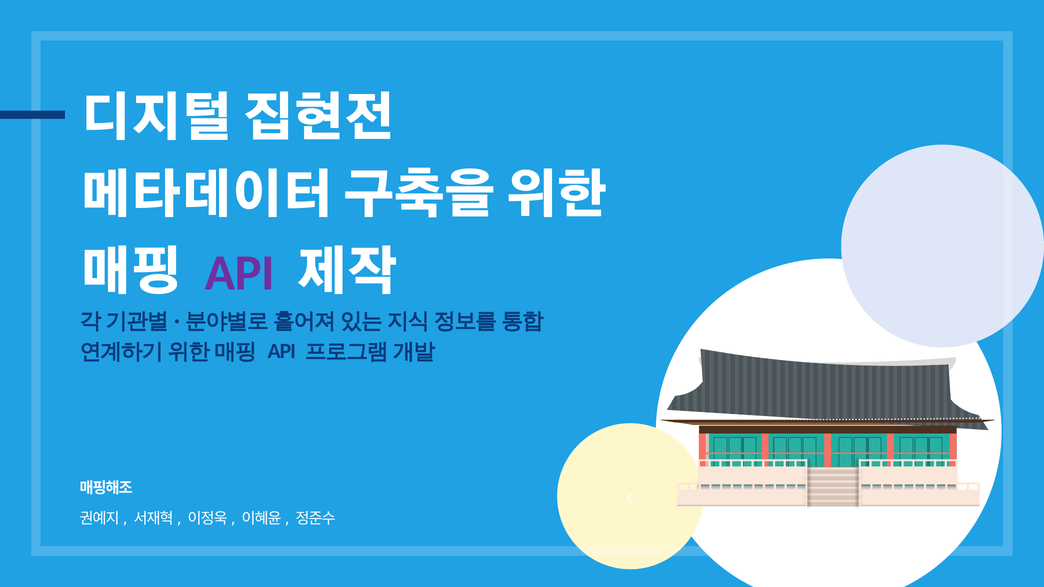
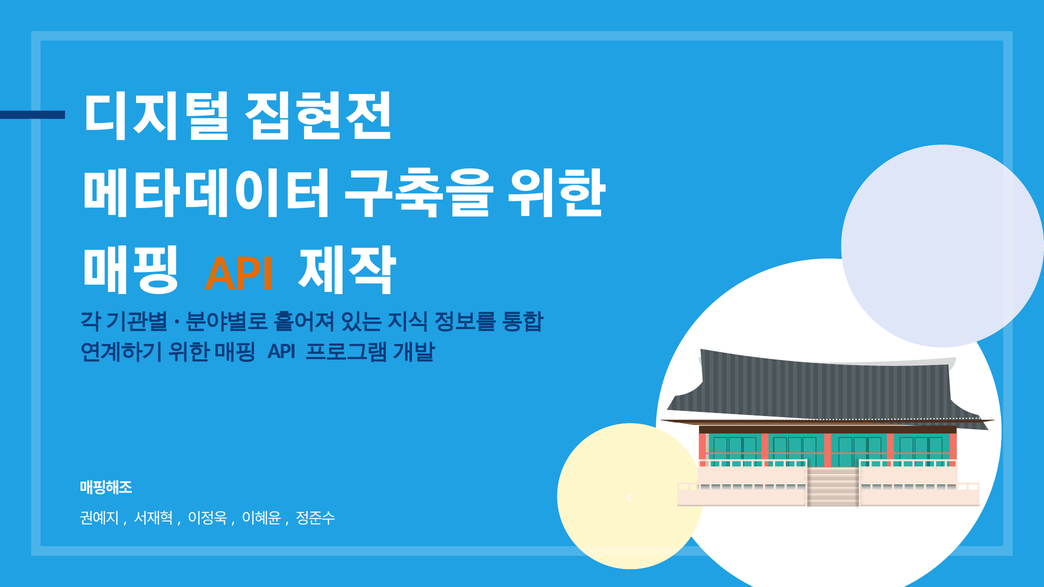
API at (240, 273) colour: purple -> orange
